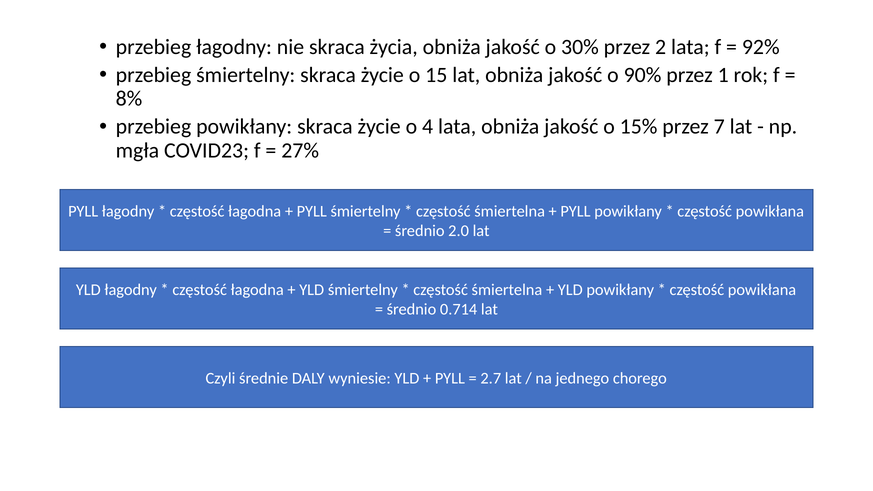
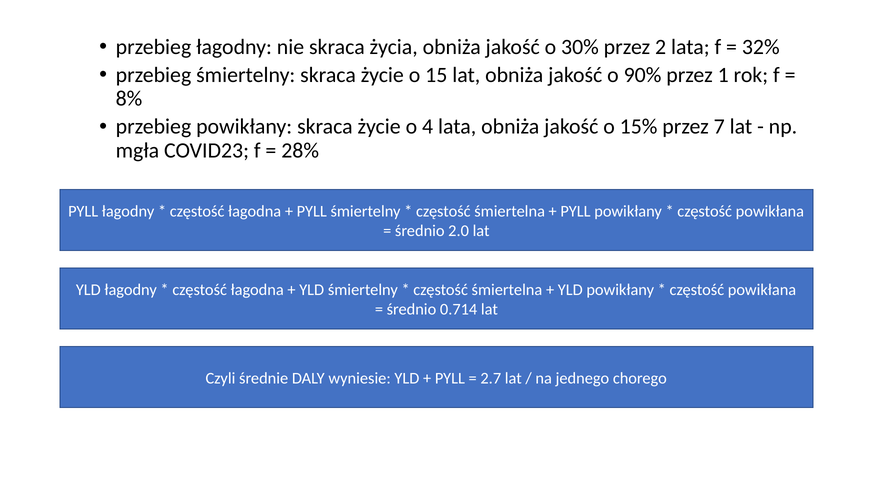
92%: 92% -> 32%
27%: 27% -> 28%
